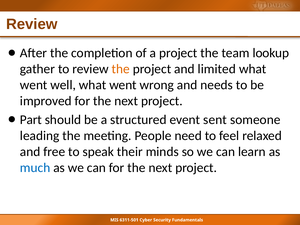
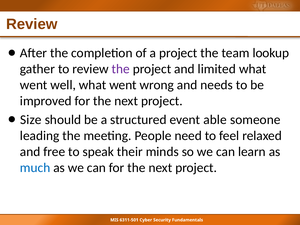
the at (121, 69) colour: orange -> purple
Part: Part -> Size
sent: sent -> able
